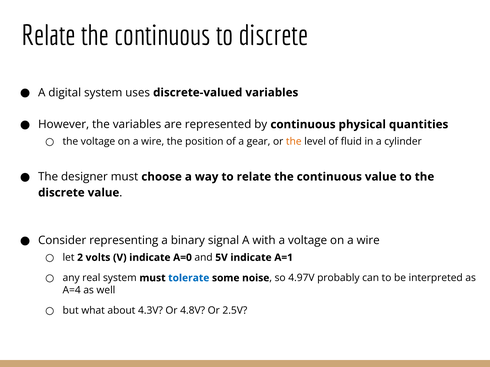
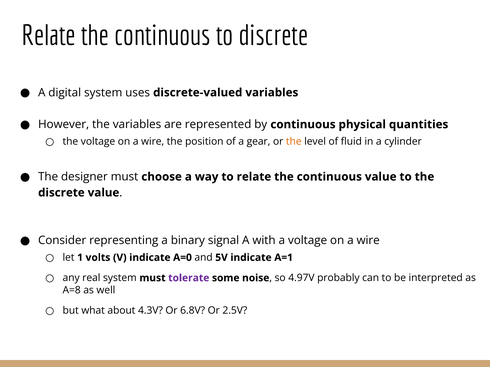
2: 2 -> 1
tolerate colour: blue -> purple
A=4: A=4 -> A=8
4.8V: 4.8V -> 6.8V
